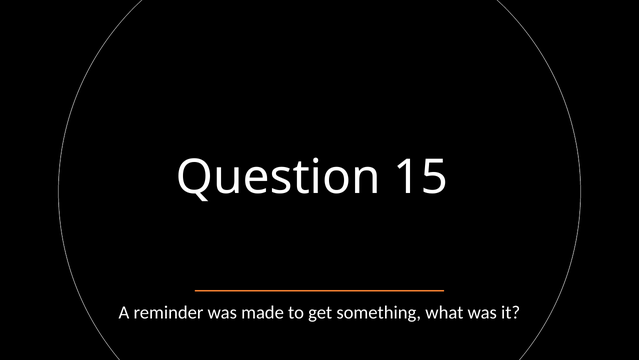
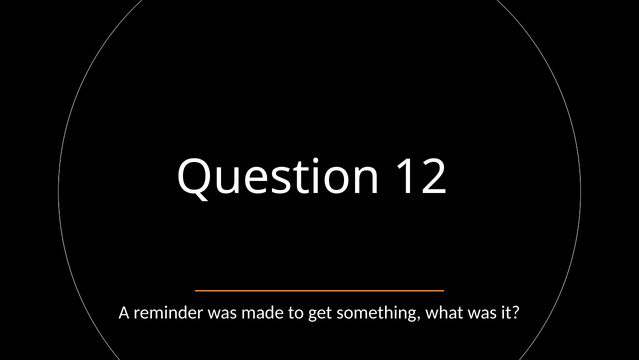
15: 15 -> 12
